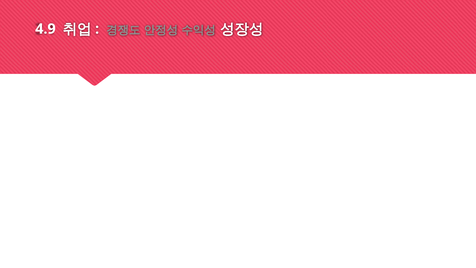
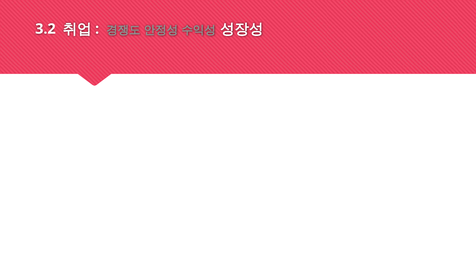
4.9: 4.9 -> 3.2
